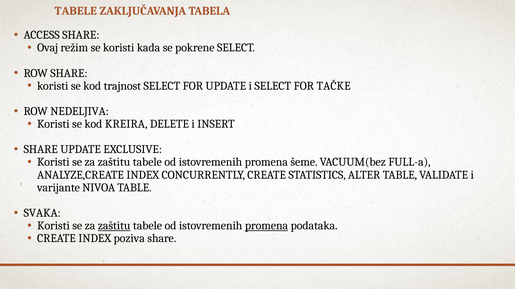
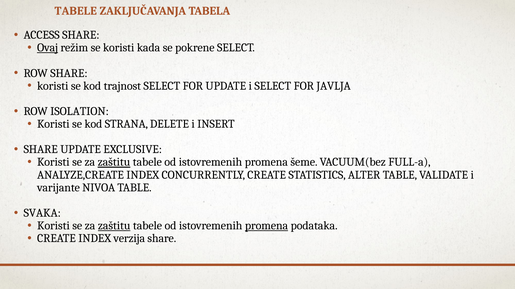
Ovaj underline: none -> present
TAČKE: TAČKE -> JAVLJA
NEDELJIVA: NEDELJIVA -> ISOLATION
KREIRA: KREIRA -> STRANA
zaštitu at (114, 162) underline: none -> present
poziva: poziva -> verzija
